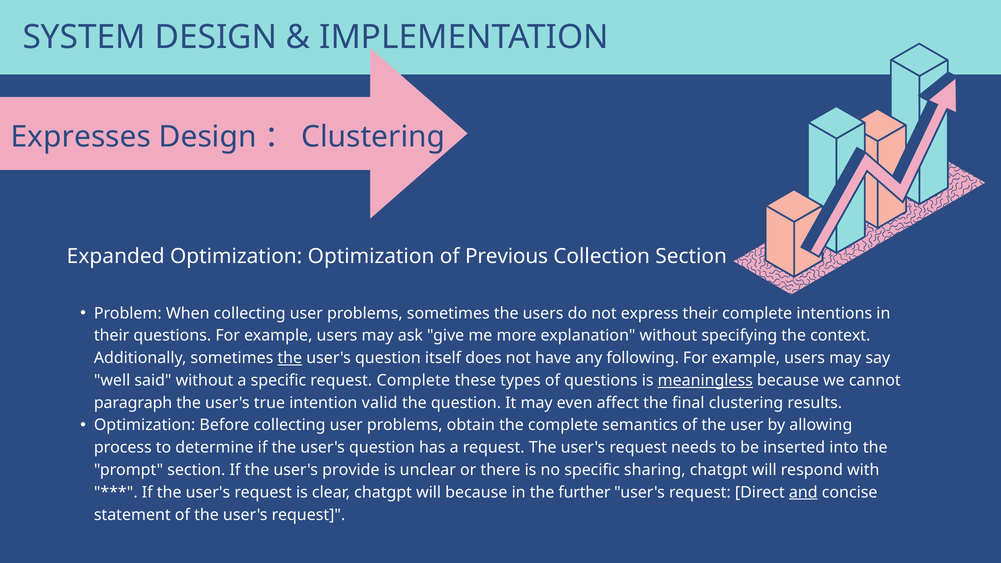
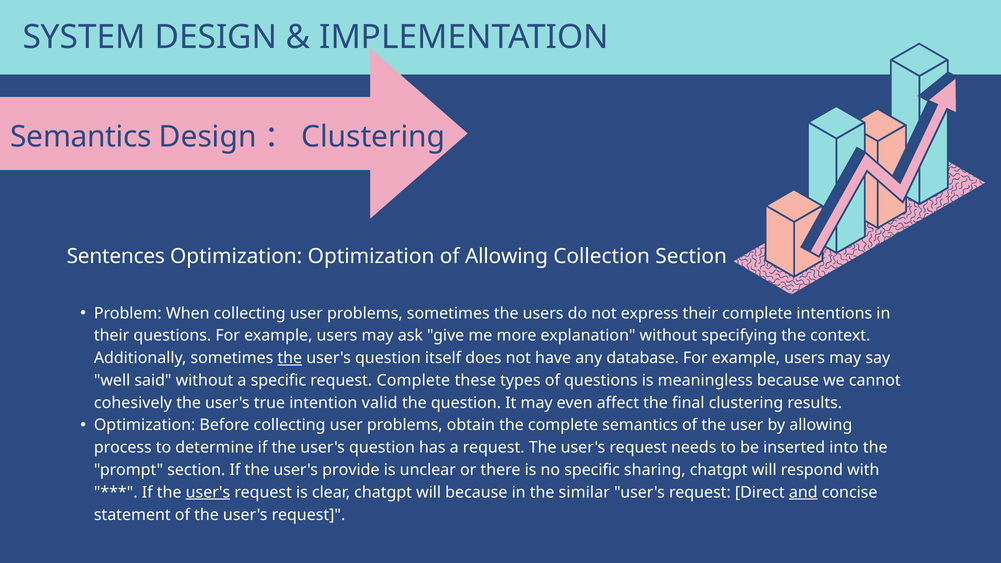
Expresses at (81, 137): Expresses -> Semantics
Expanded: Expanded -> Sentences
of Previous: Previous -> Allowing
following: following -> database
meaningless underline: present -> none
paragraph: paragraph -> cohesively
user's at (208, 492) underline: none -> present
further: further -> similar
